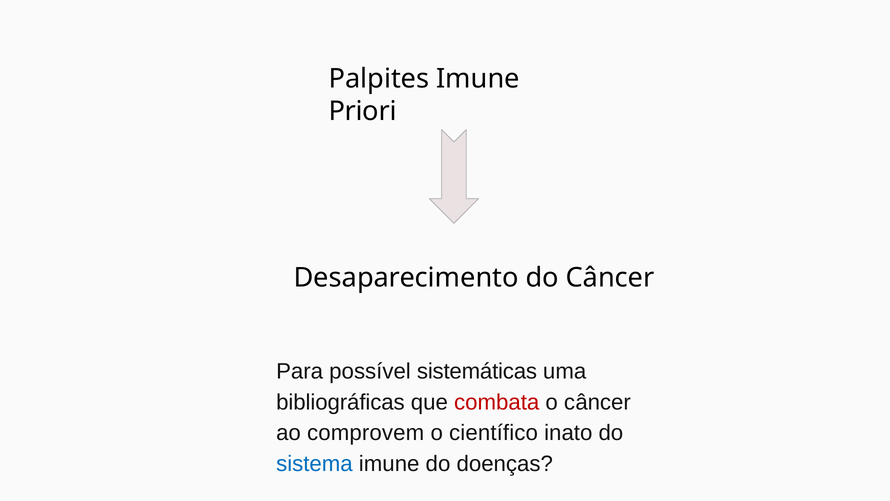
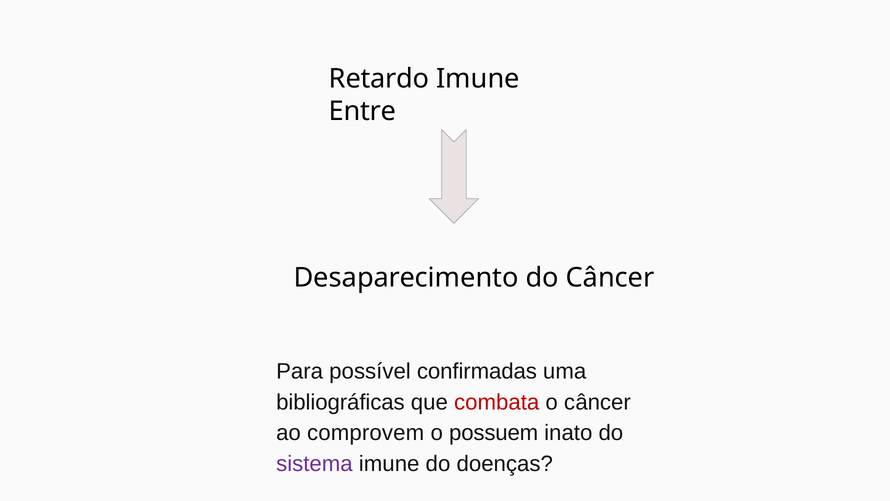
Palpites: Palpites -> Retardo
Priori: Priori -> Entre
sistemáticas: sistemáticas -> confirmadas
científico: científico -> possuem
sistema colour: blue -> purple
